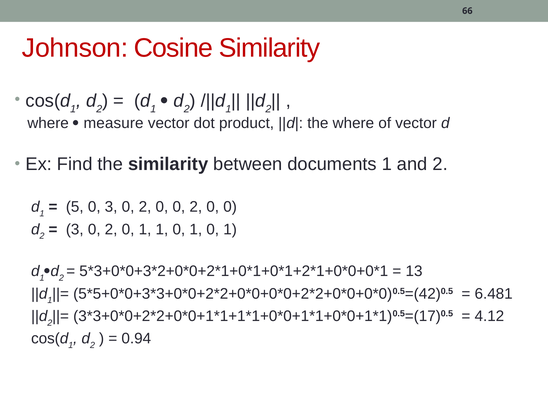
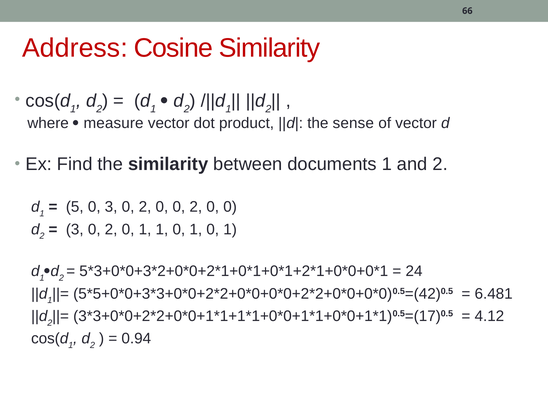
Johnson: Johnson -> Address
the where: where -> sense
13: 13 -> 24
